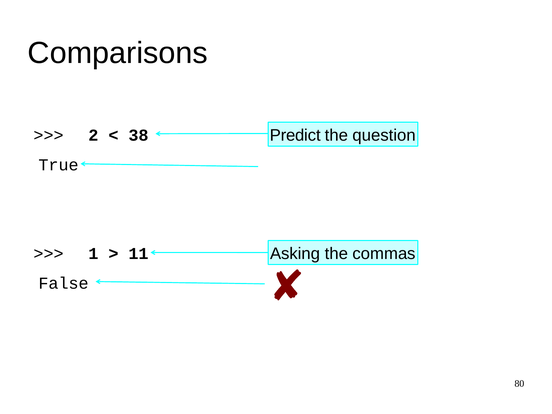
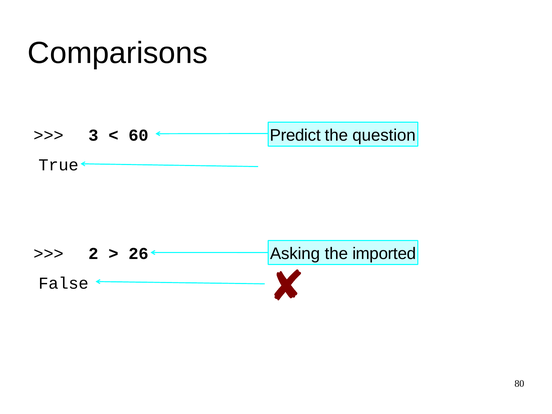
2: 2 -> 3
38: 38 -> 60
commas: commas -> imported
1: 1 -> 2
11: 11 -> 26
